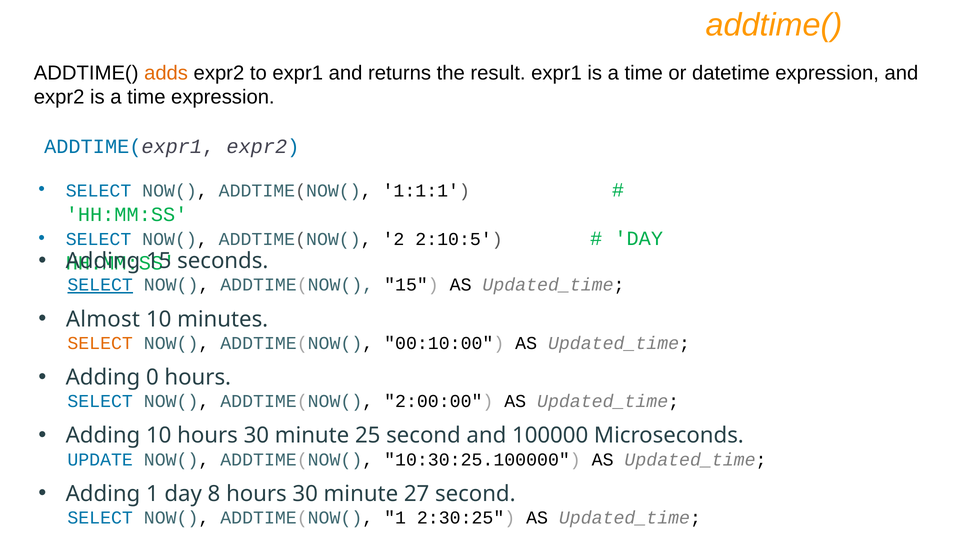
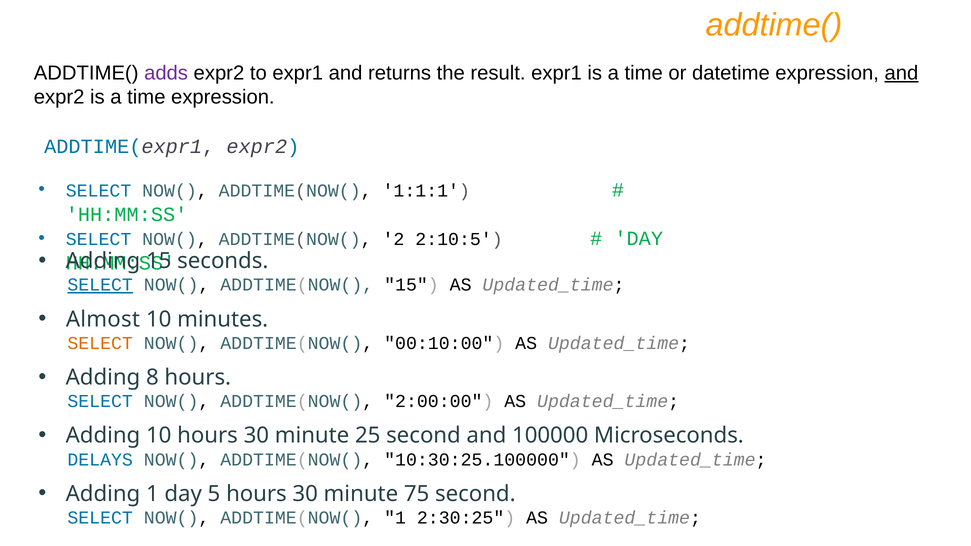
adds colour: orange -> purple
and at (901, 73) underline: none -> present
0: 0 -> 8
UPDATE: UPDATE -> DELAYS
8: 8 -> 5
27: 27 -> 75
